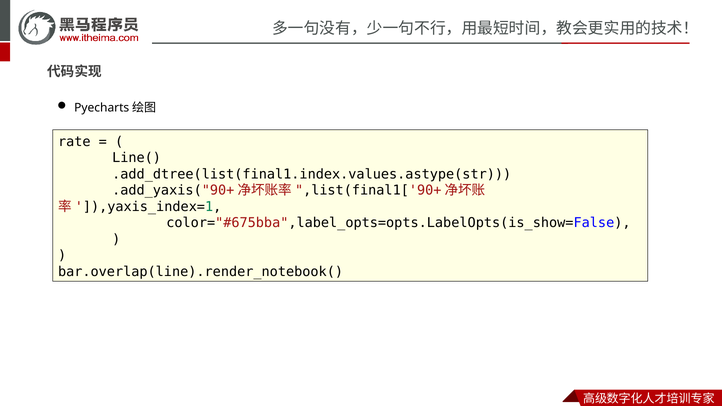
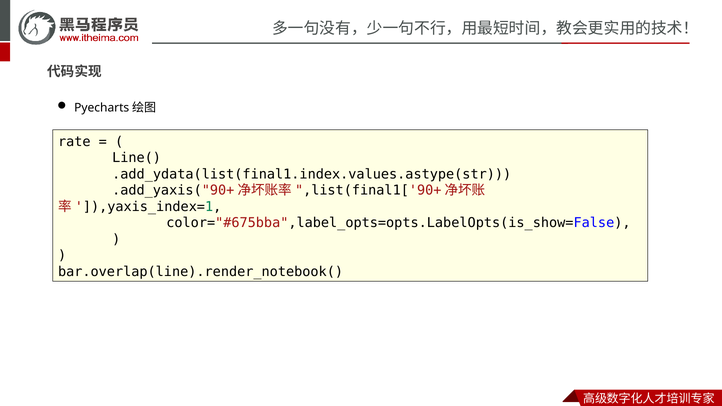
.add_dtree(list(final1.index.values.astype(str: .add_dtree(list(final1.index.values.astype(str -> .add_ydata(list(final1.index.values.astype(str
